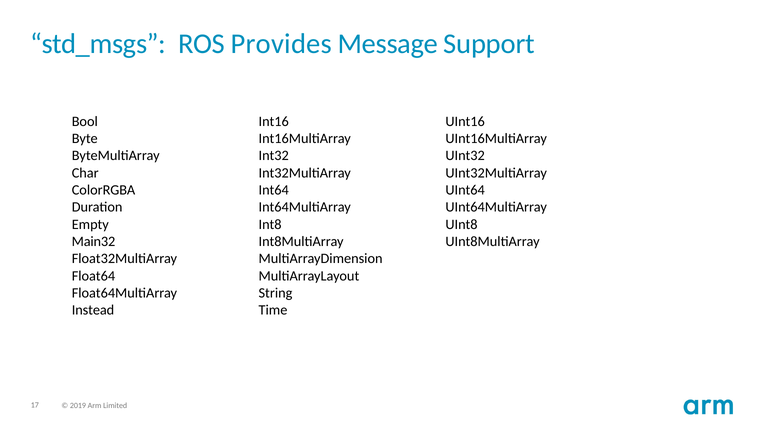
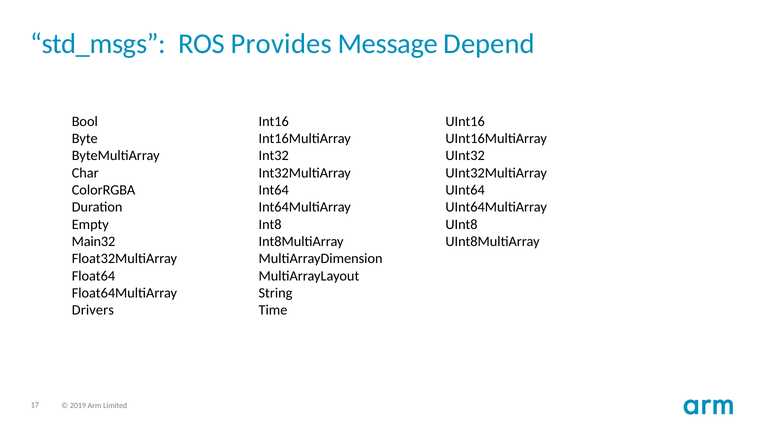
Support: Support -> Depend
Instead: Instead -> Drivers
